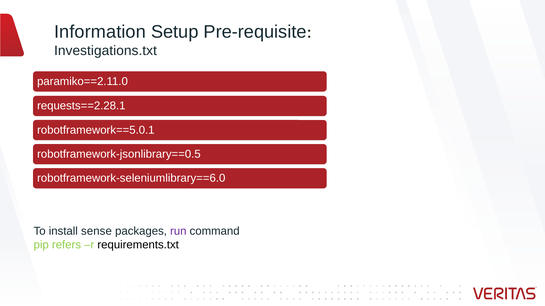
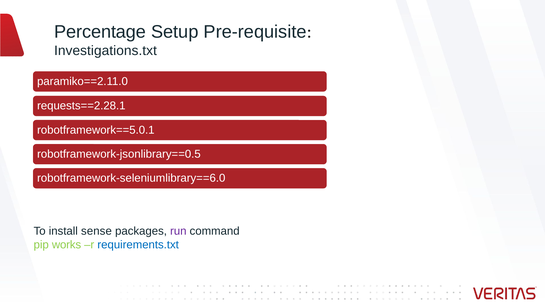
Information: Information -> Percentage
refers: refers -> works
requirements.txt colour: black -> blue
